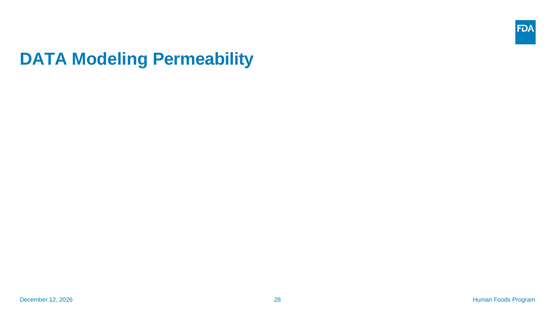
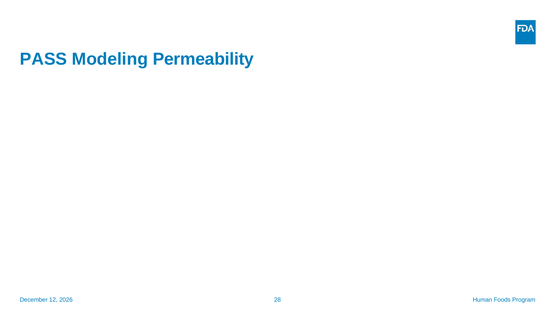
DATA: DATA -> PASS
